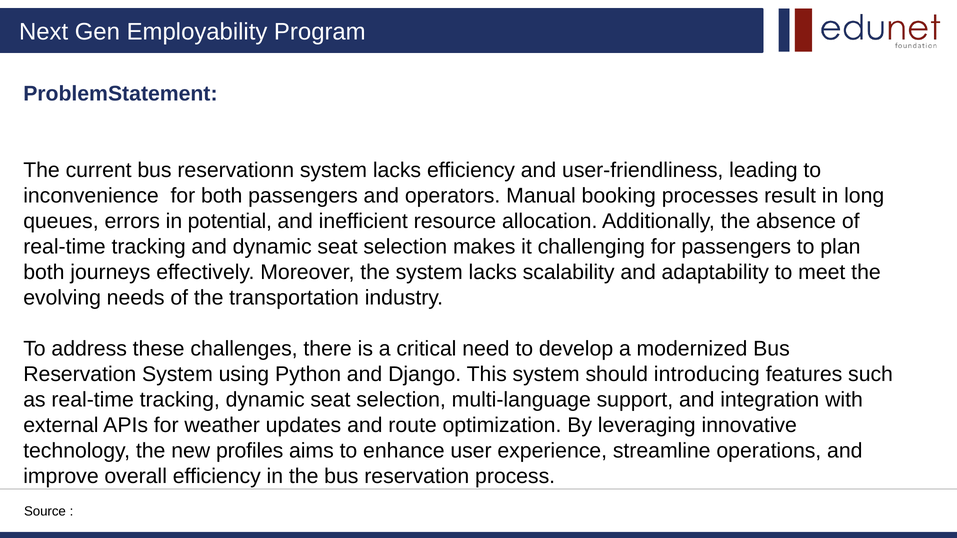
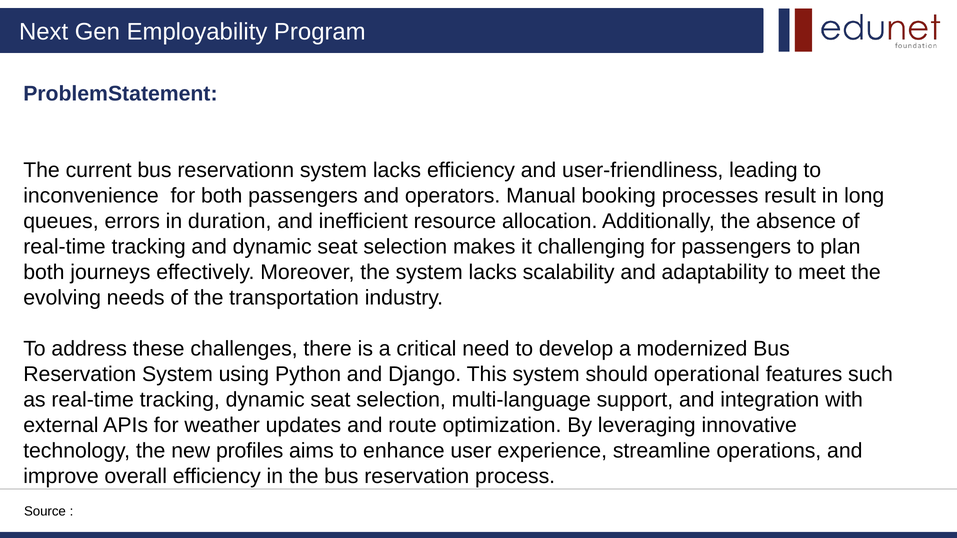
potential: potential -> duration
introducing: introducing -> operational
